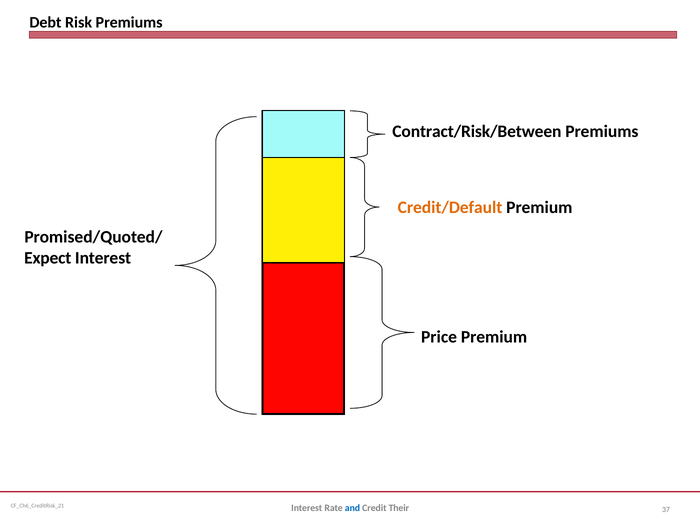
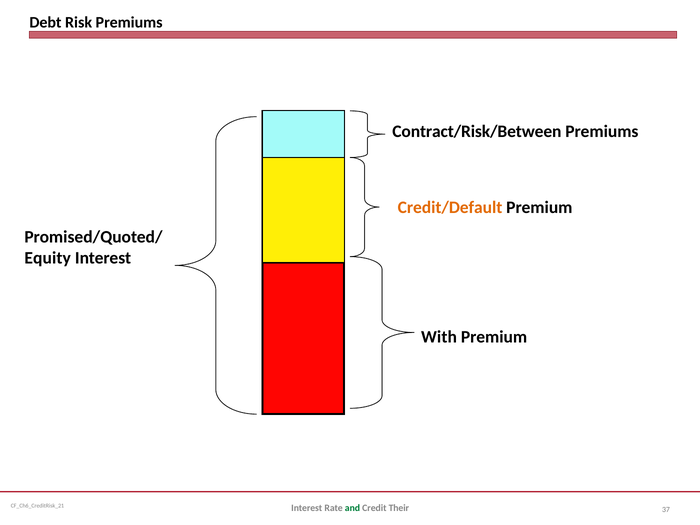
Expect: Expect -> Equity
Price: Price -> With
and colour: blue -> green
